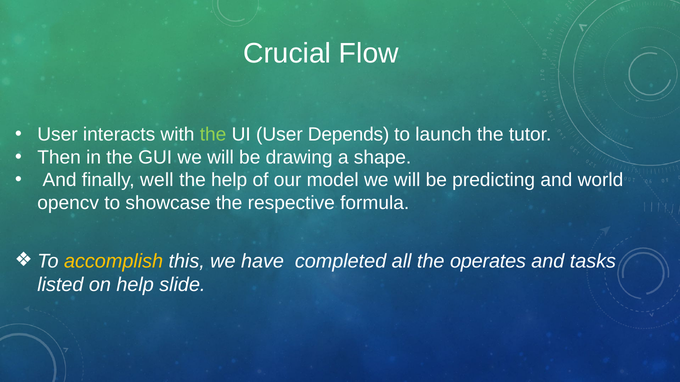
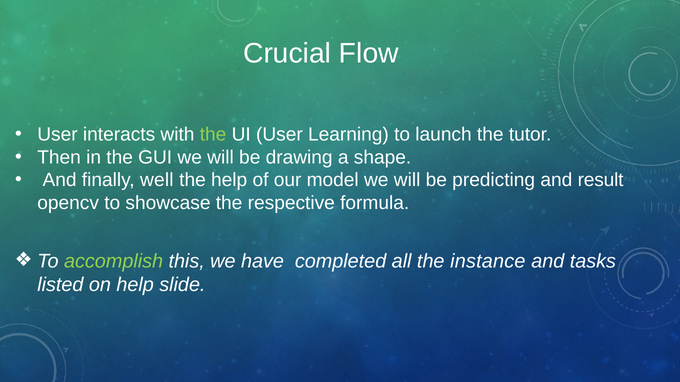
Depends: Depends -> Learning
world: world -> result
accomplish colour: yellow -> light green
operates: operates -> instance
